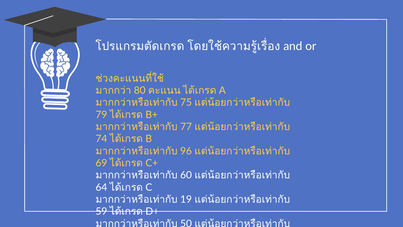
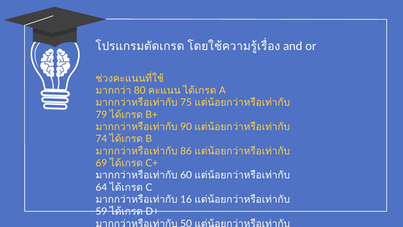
77: 77 -> 90
96: 96 -> 86
19: 19 -> 16
